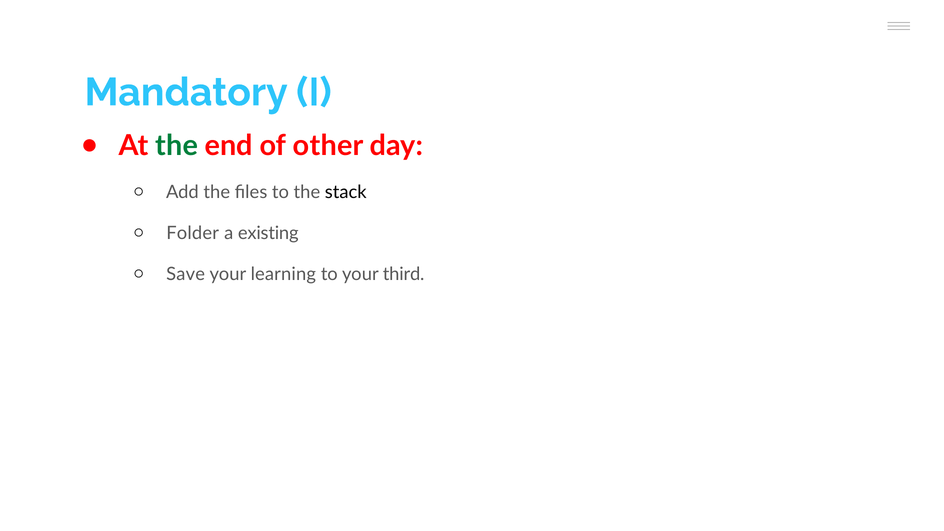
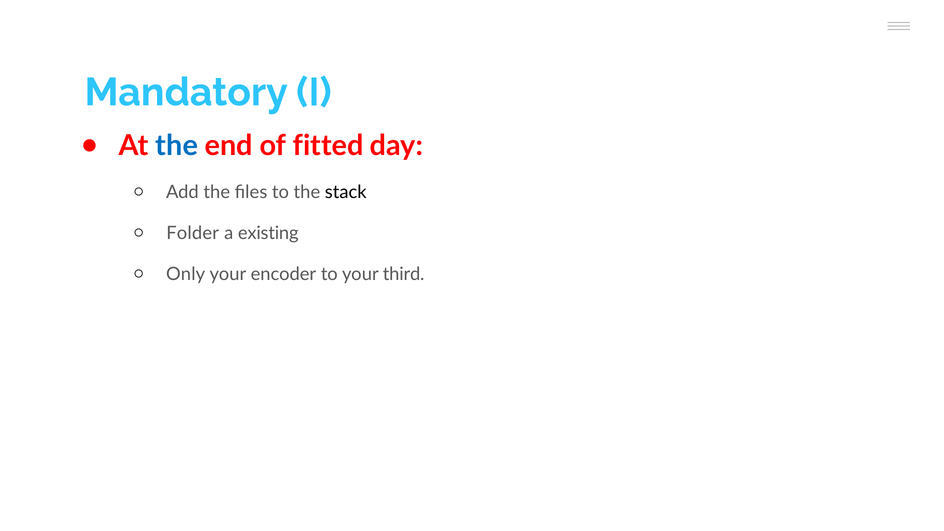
the at (177, 146) colour: green -> blue
other: other -> fitted
Save: Save -> Only
learning: learning -> encoder
